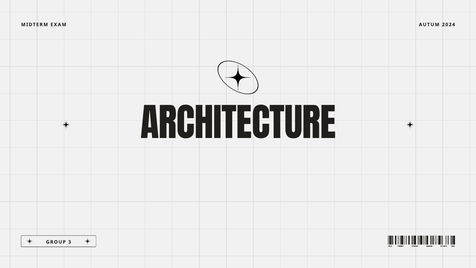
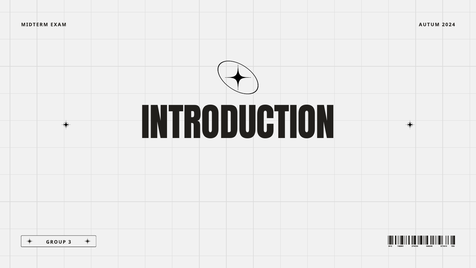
ARCHITECTURE: ARCHITECTURE -> INTRODUCTION
